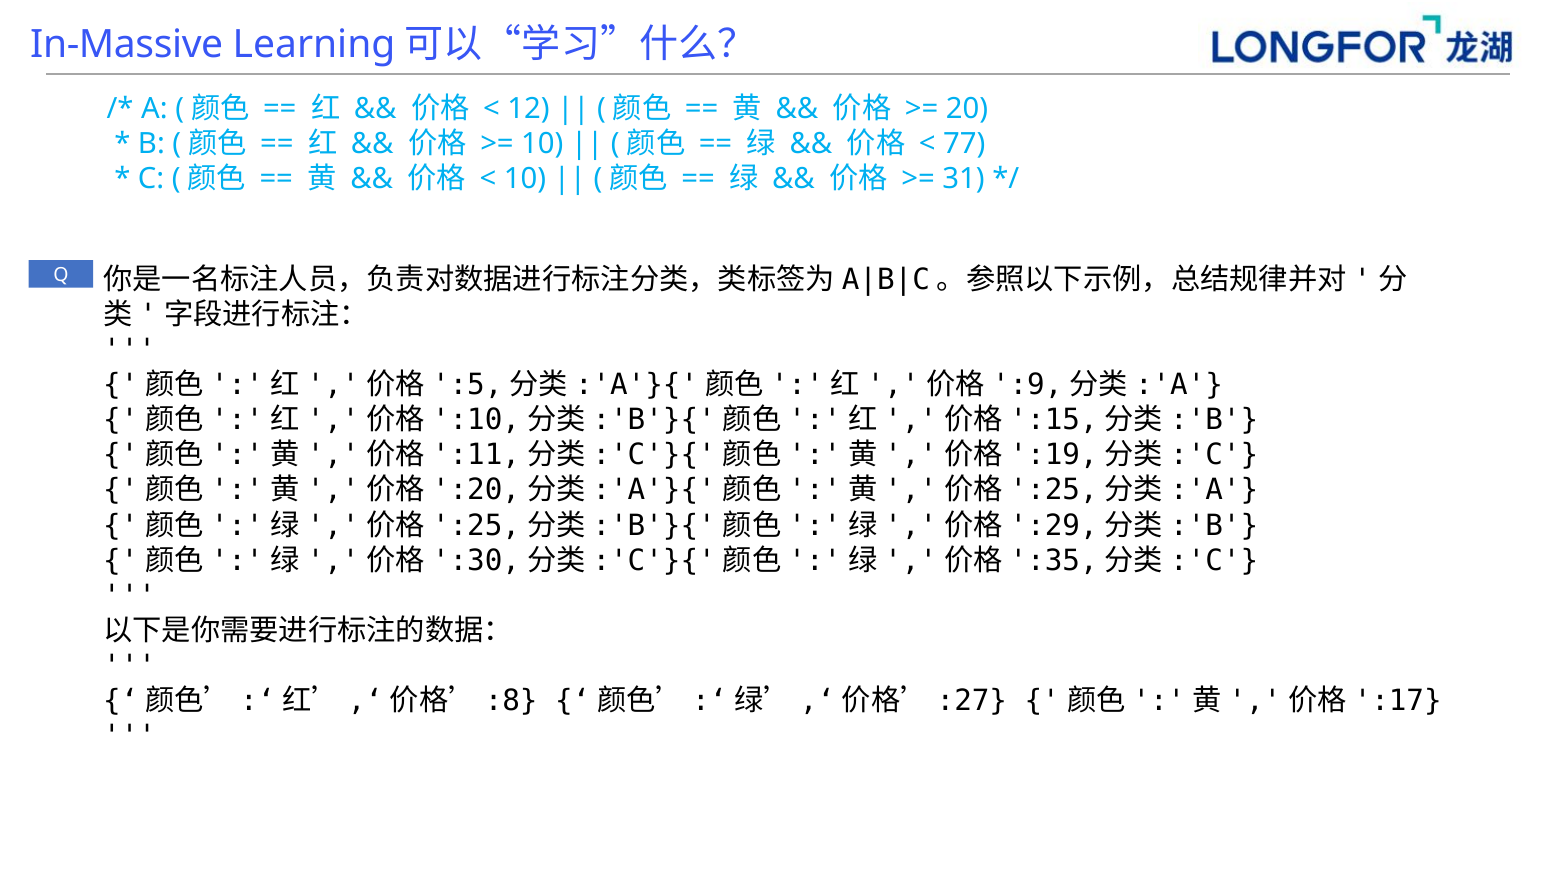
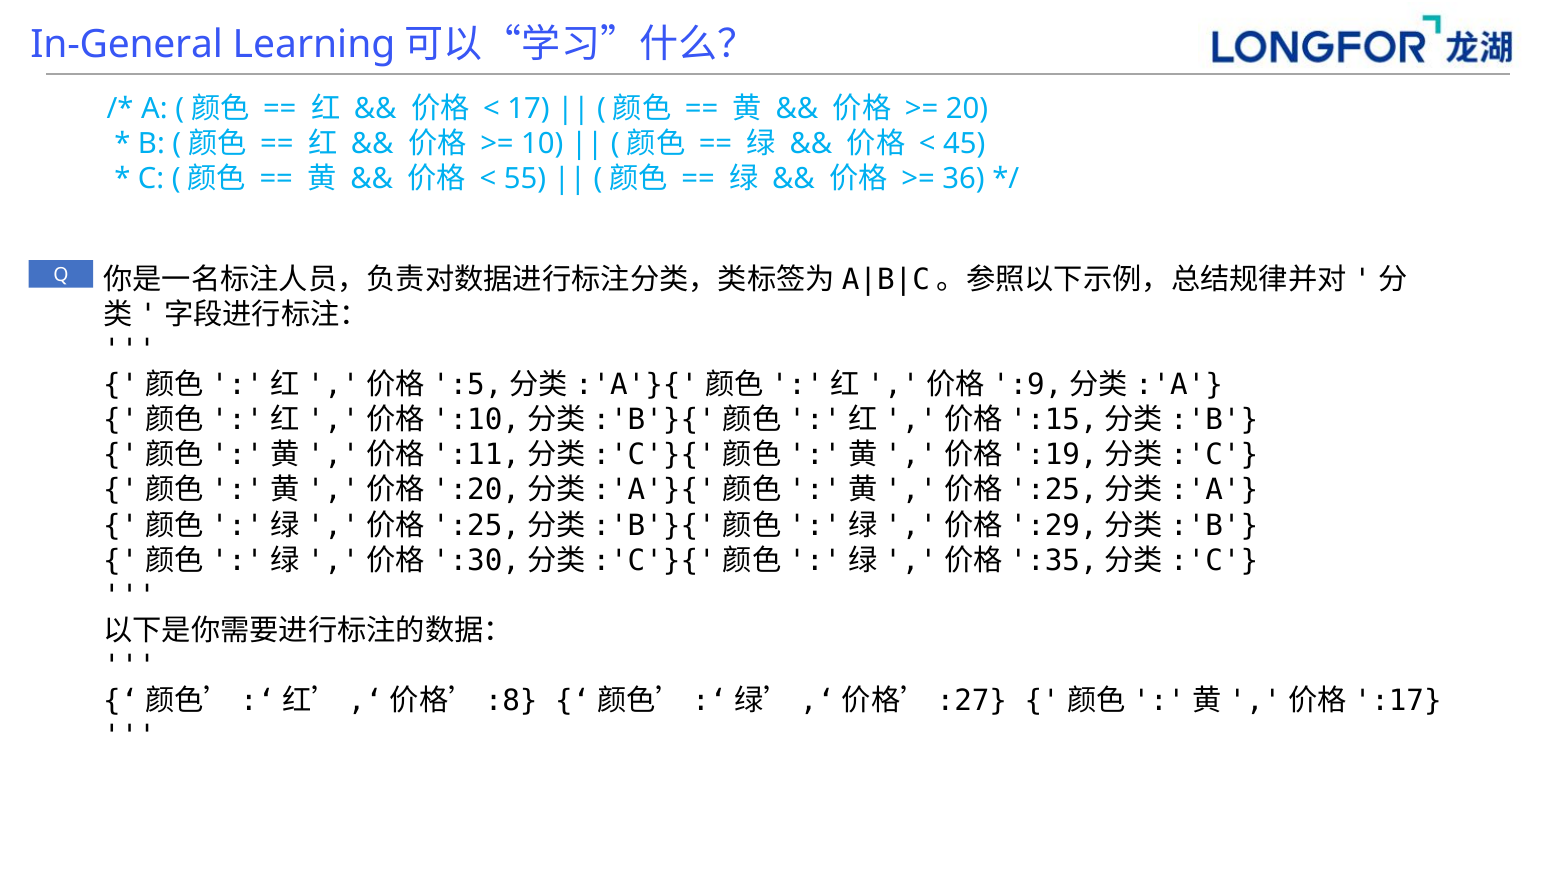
In-Massive: In-Massive -> In-General
12: 12 -> 17
77: 77 -> 45
10 at (525, 179): 10 -> 55
31: 31 -> 36
